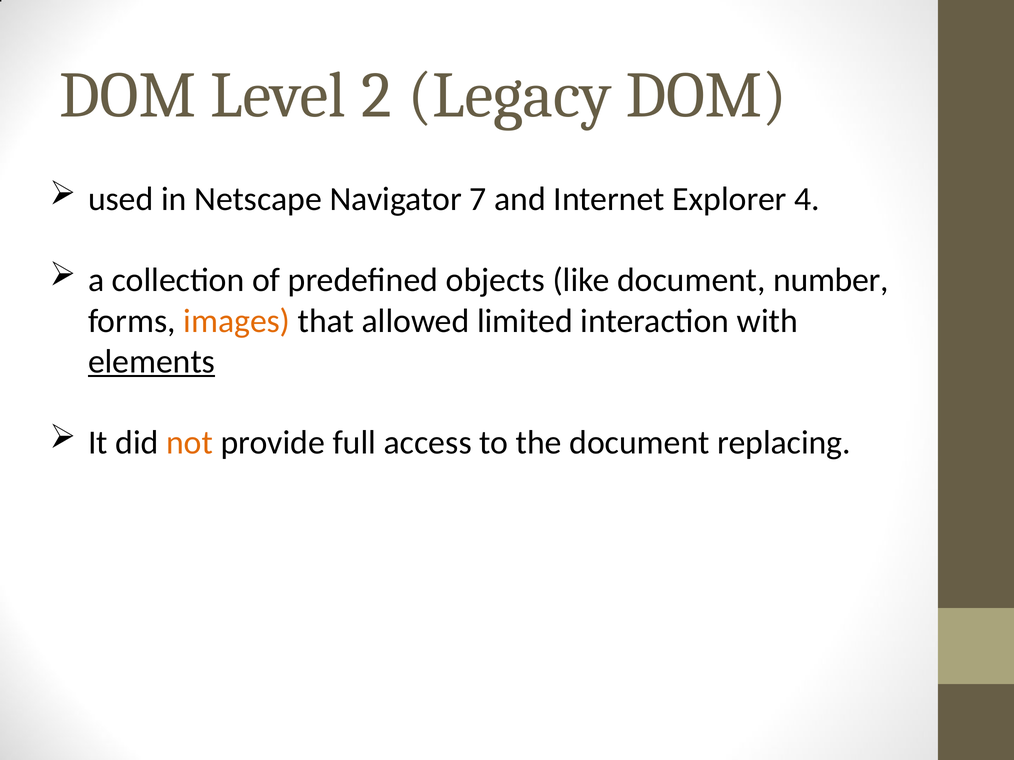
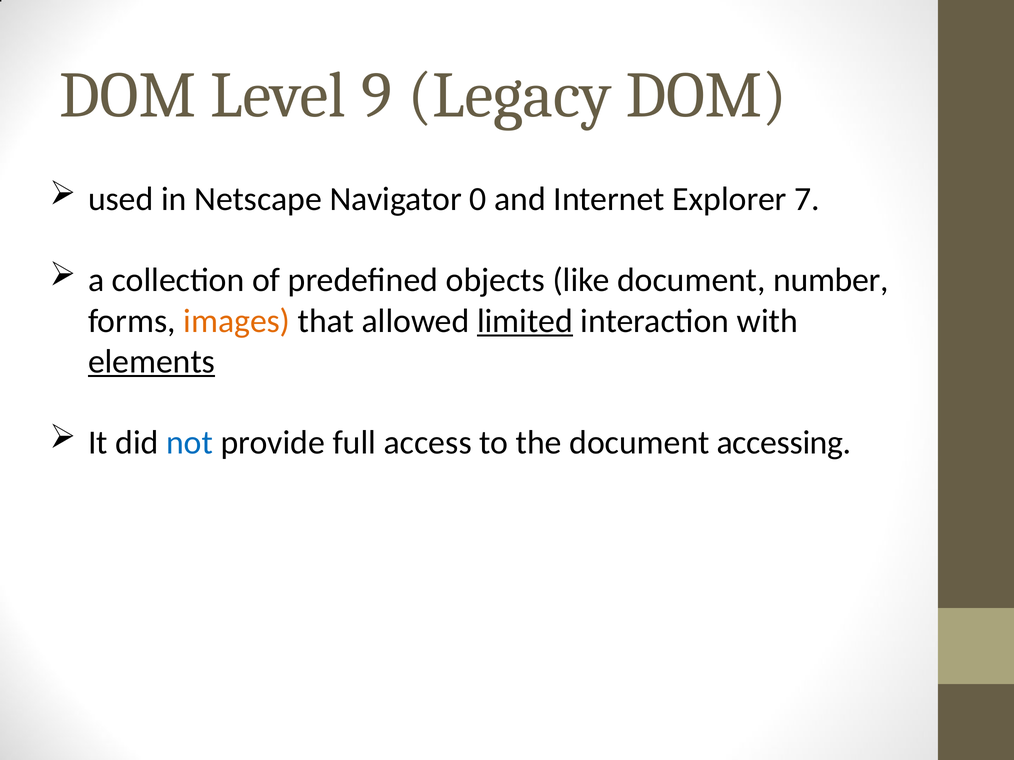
2: 2 -> 9
7: 7 -> 0
4: 4 -> 7
limited underline: none -> present
not colour: orange -> blue
replacing: replacing -> accessing
